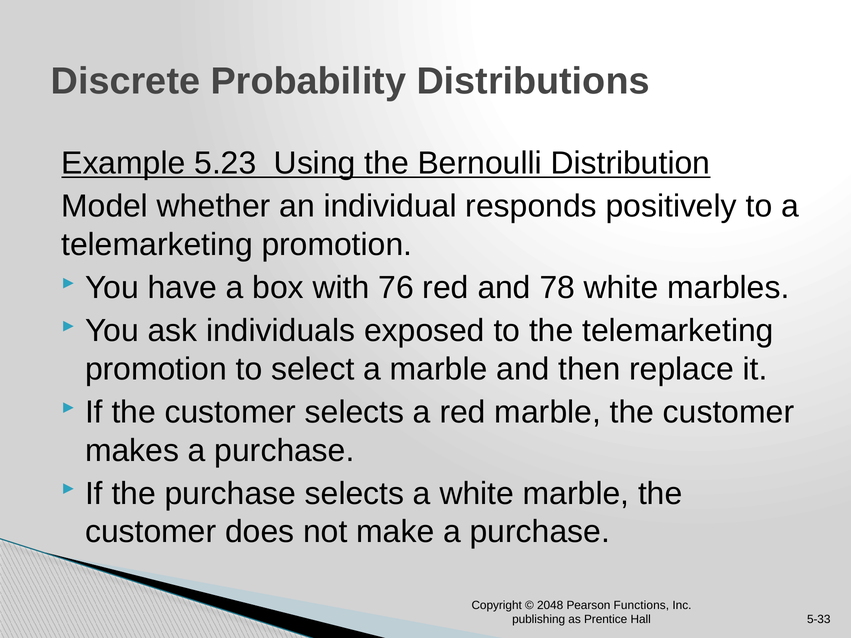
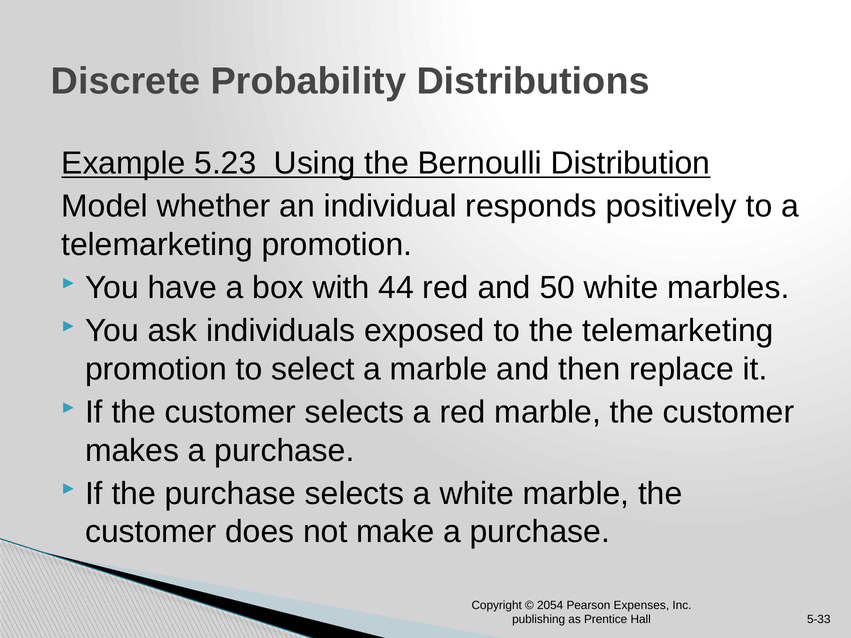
76: 76 -> 44
78: 78 -> 50
2048: 2048 -> 2054
Functions: Functions -> Expenses
